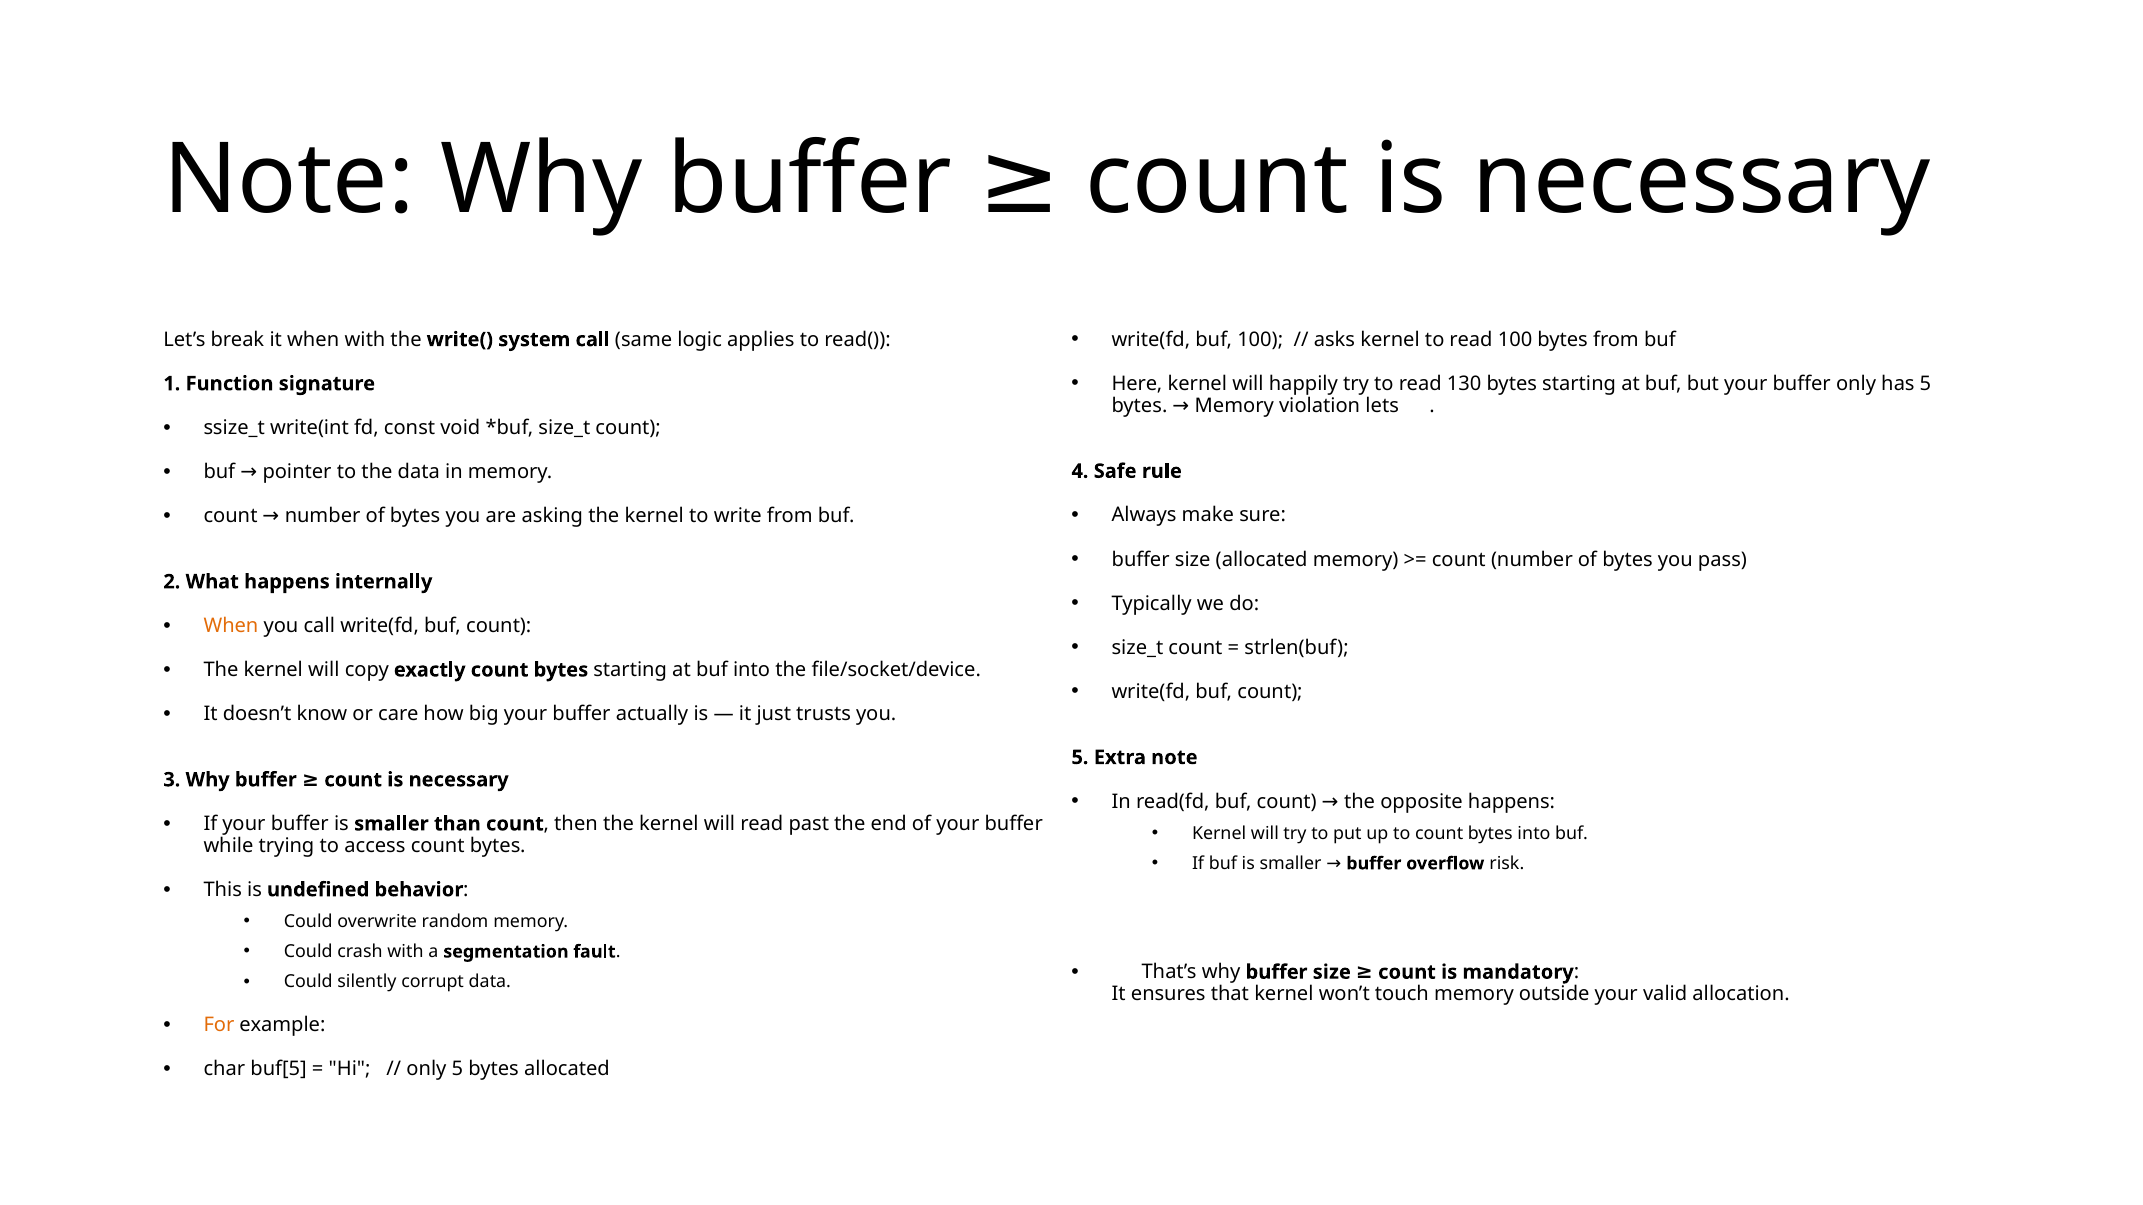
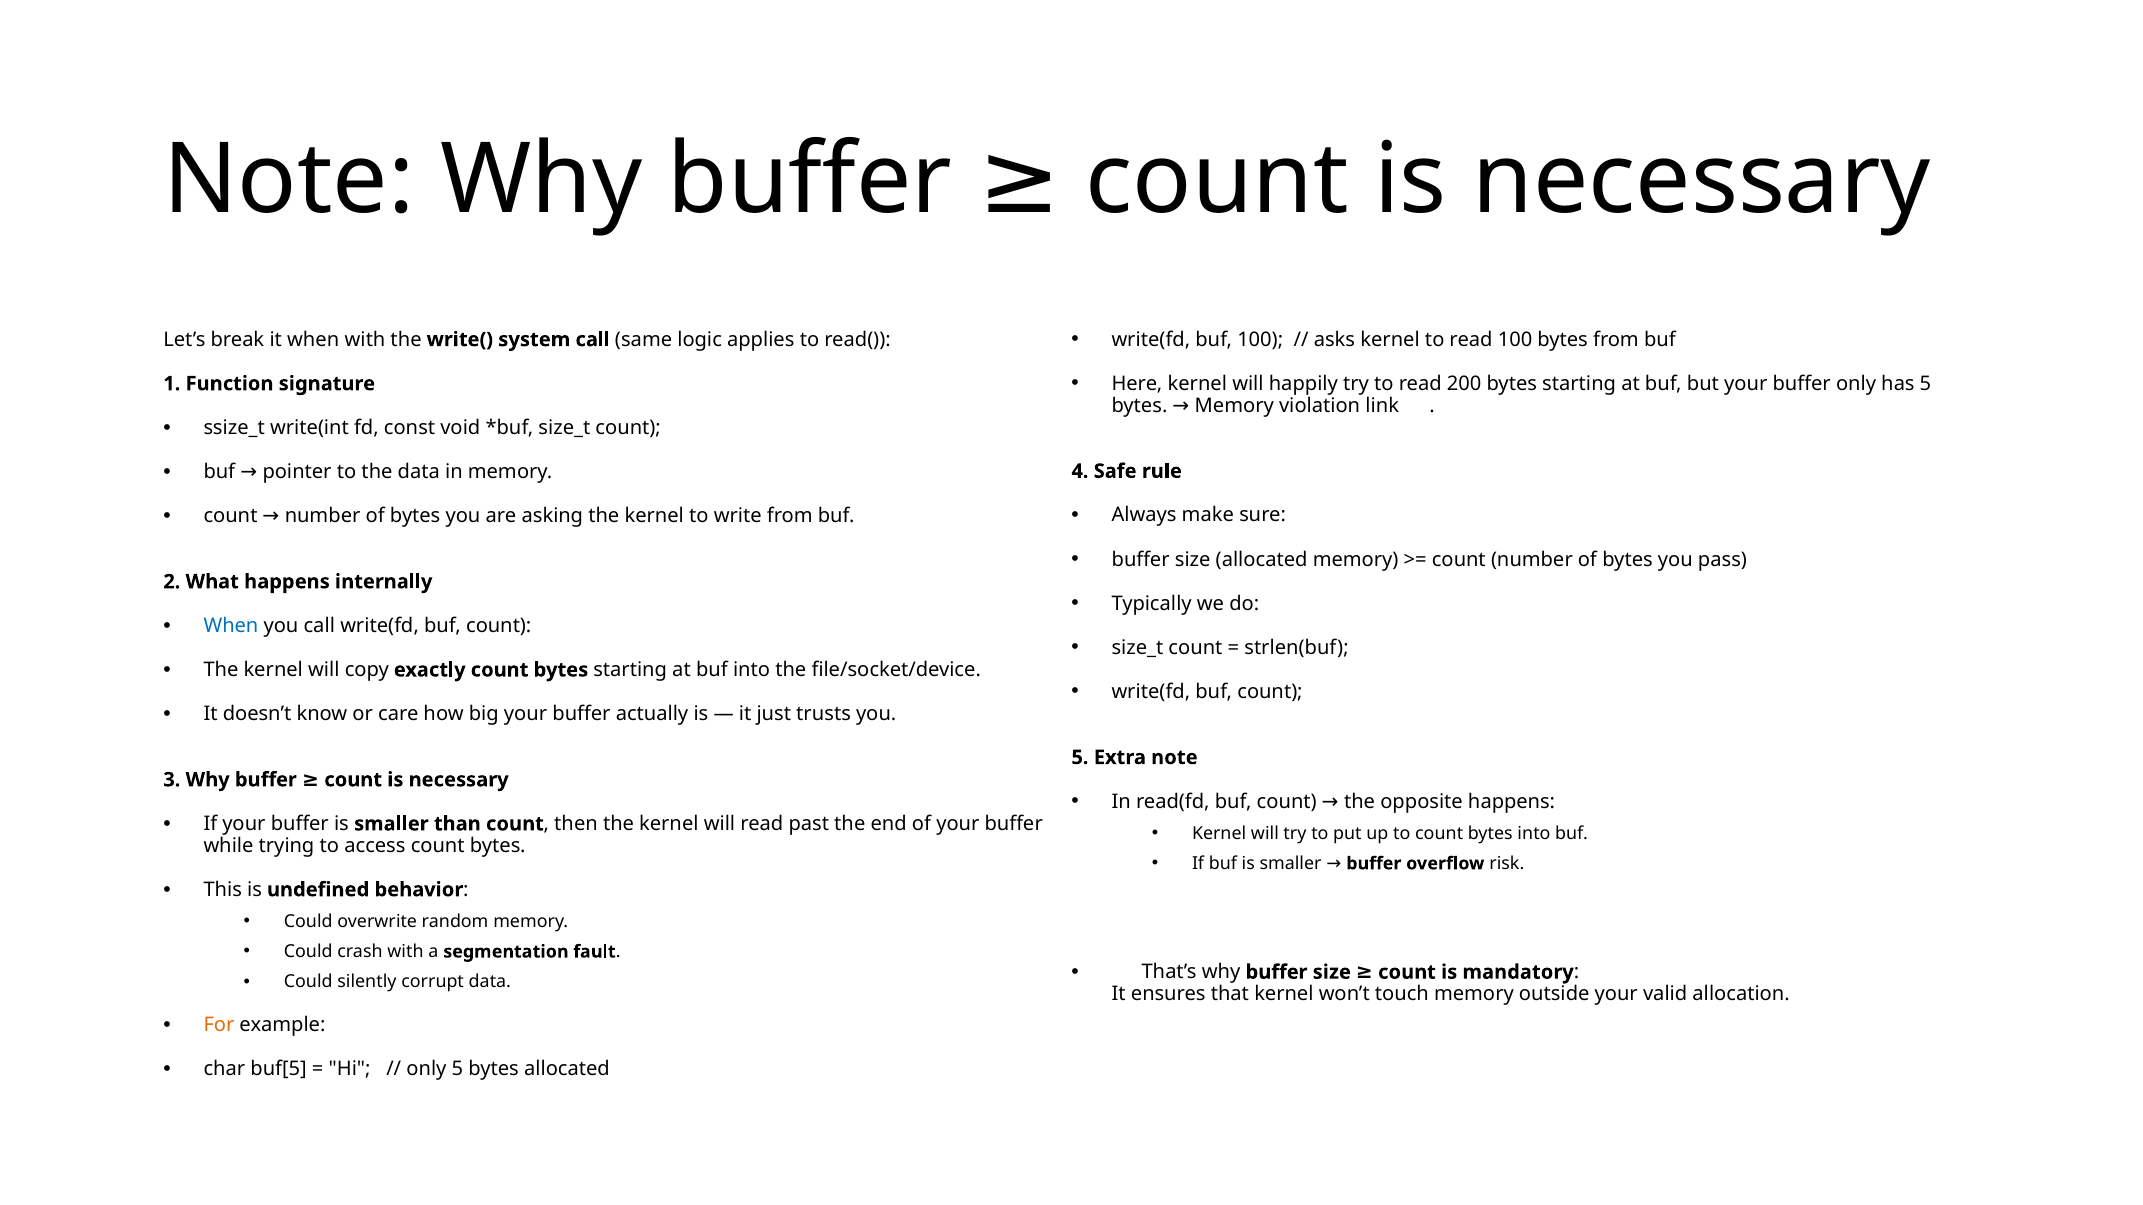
130: 130 -> 200
lets: lets -> link
When at (231, 626) colour: orange -> blue
